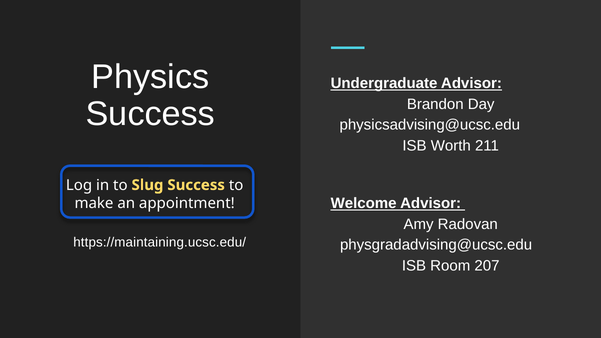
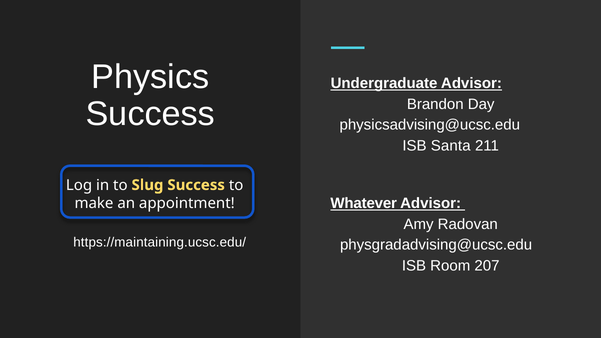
Worth: Worth -> Santa
Welcome: Welcome -> Whatever
